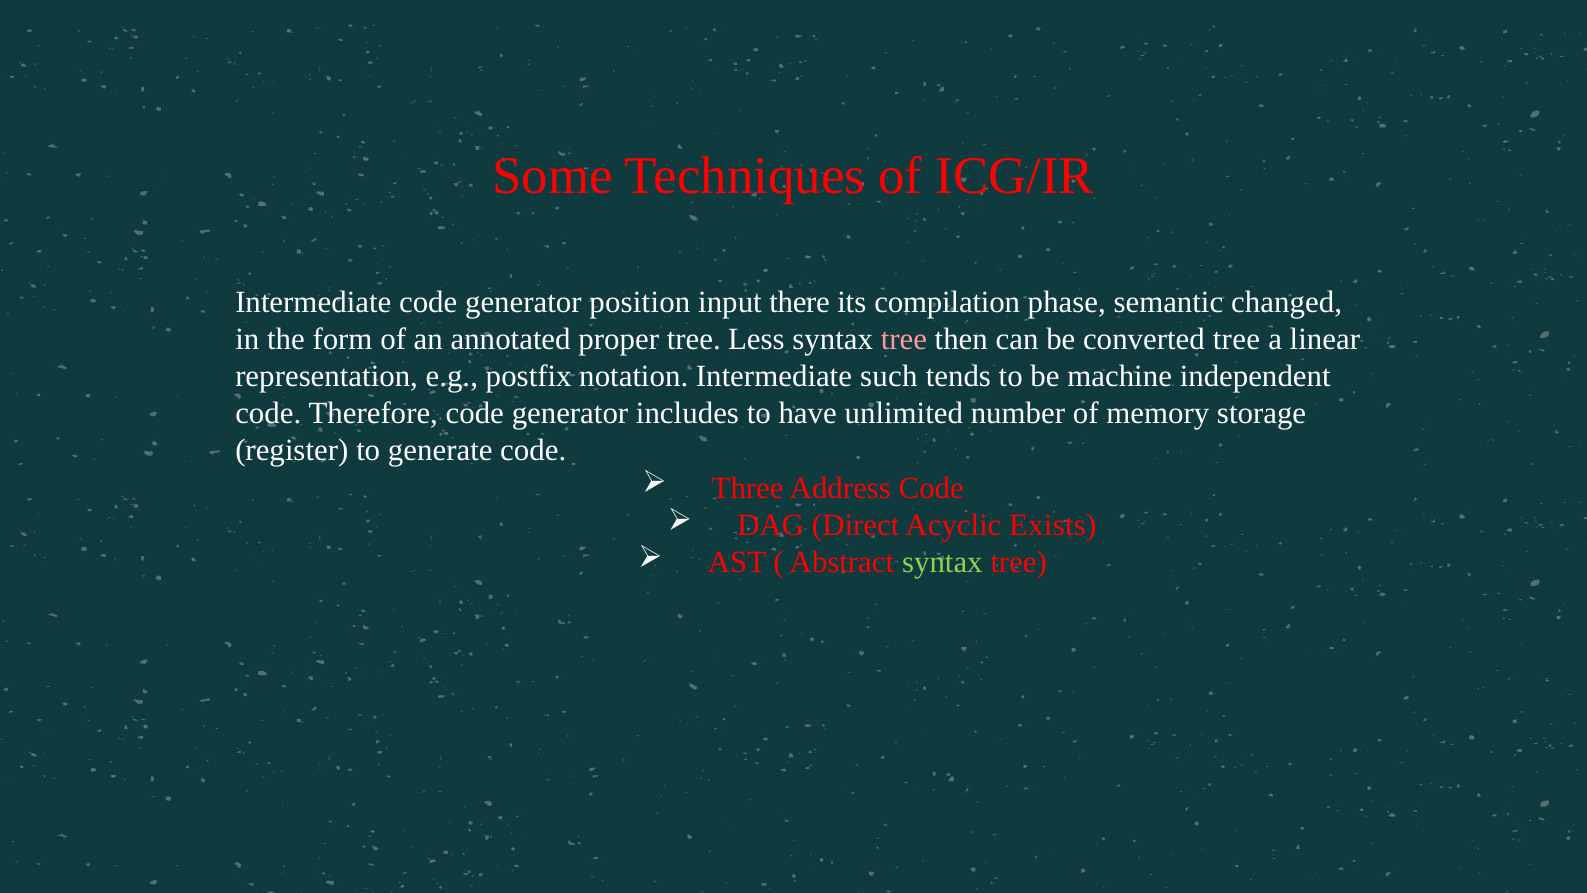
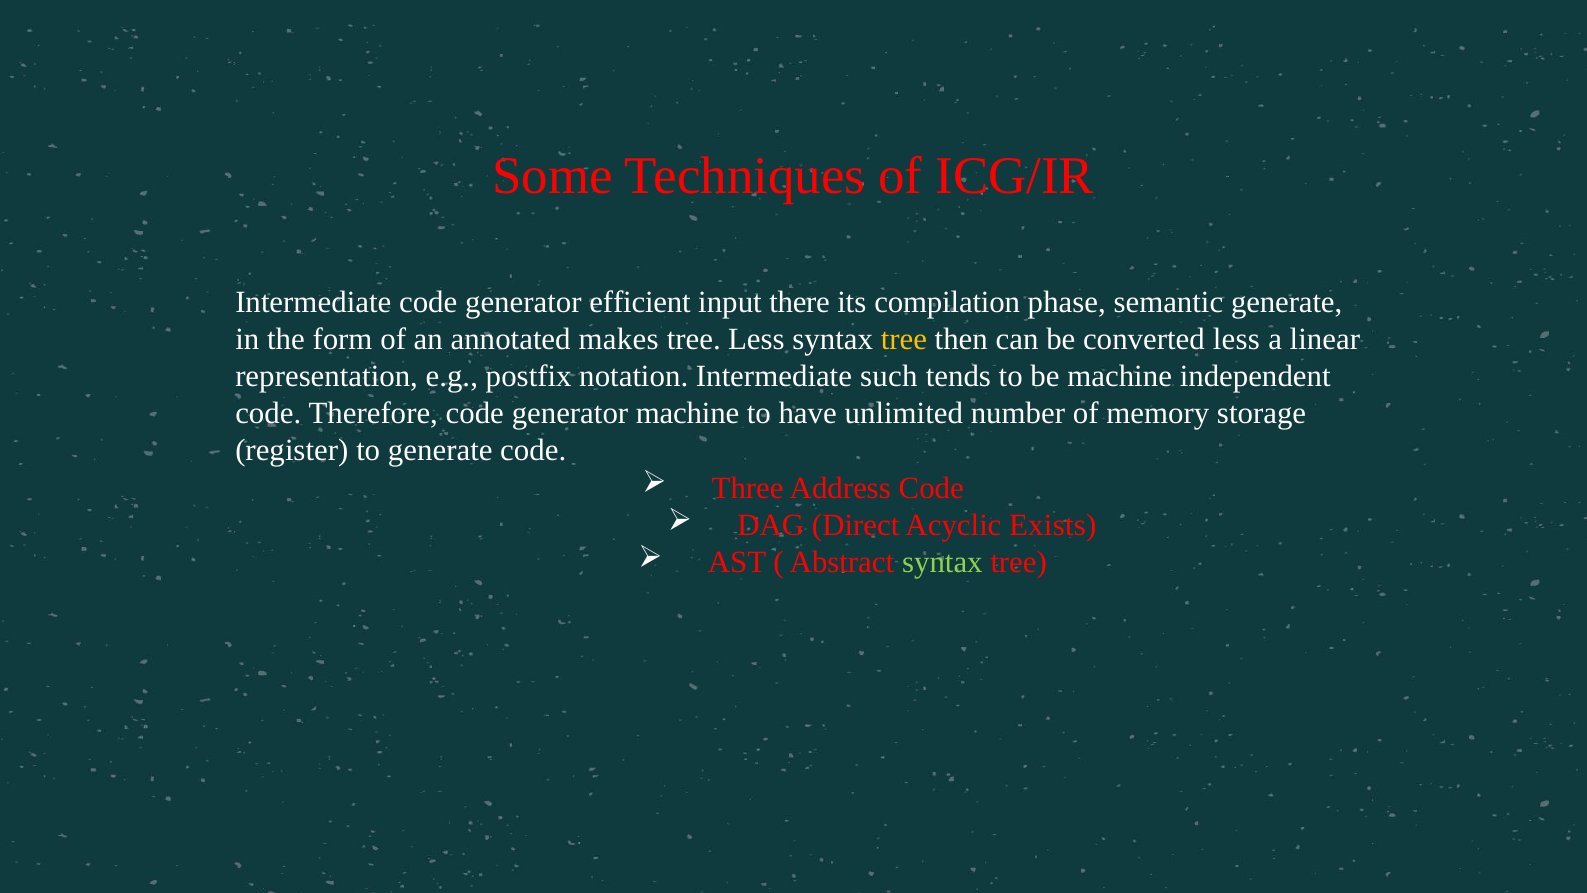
position: position -> efficient
semantic changed: changed -> generate
proper: proper -> makes
tree at (904, 339) colour: pink -> yellow
converted tree: tree -> less
generator includes: includes -> machine
